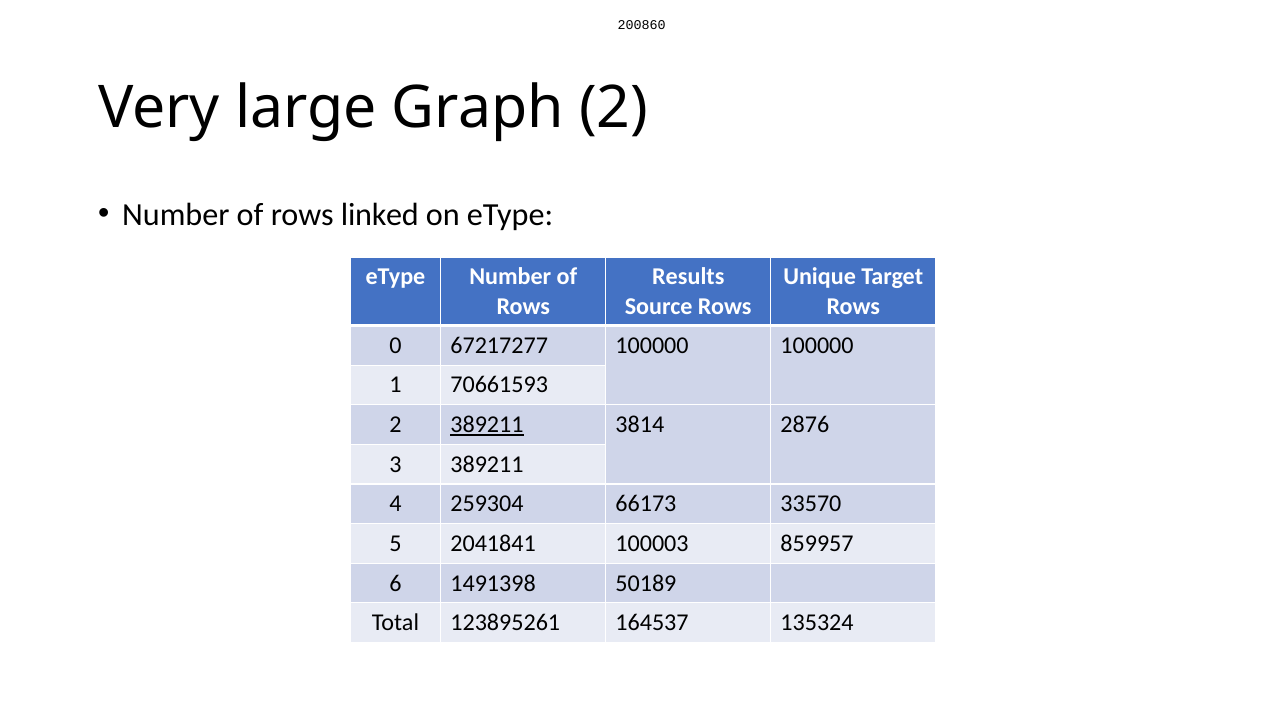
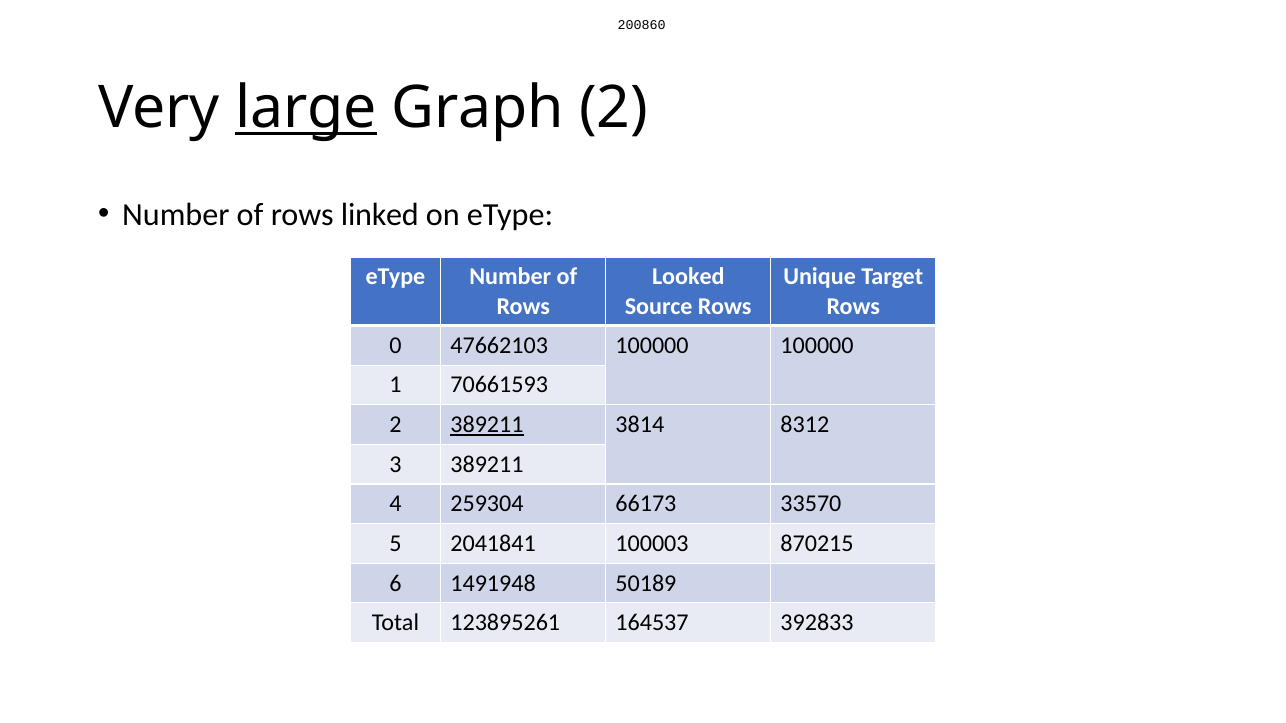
large underline: none -> present
Results: Results -> Looked
67217277: 67217277 -> 47662103
2876: 2876 -> 8312
859957: 859957 -> 870215
1491398: 1491398 -> 1491948
135324: 135324 -> 392833
